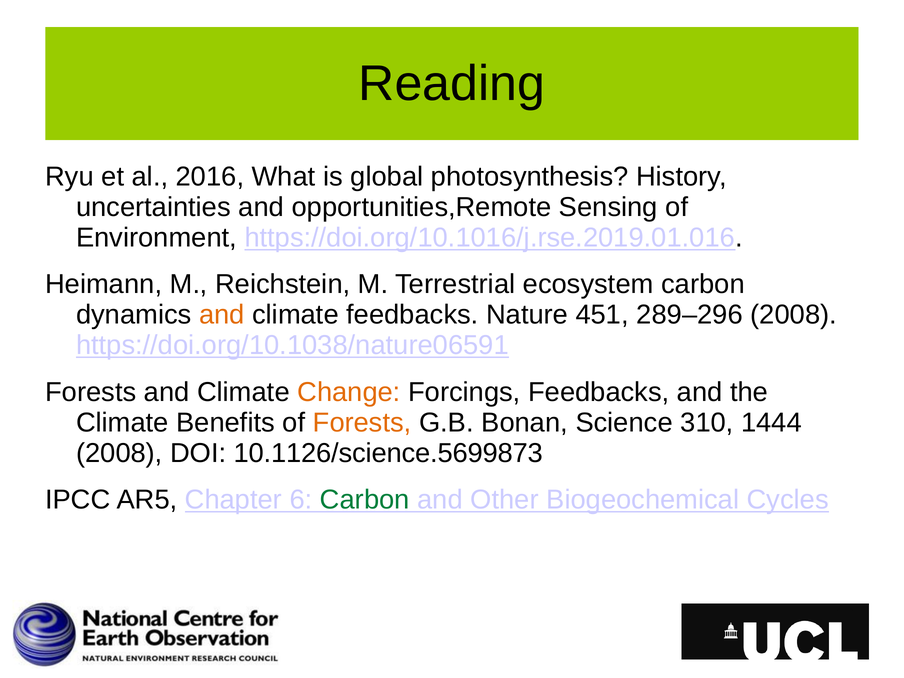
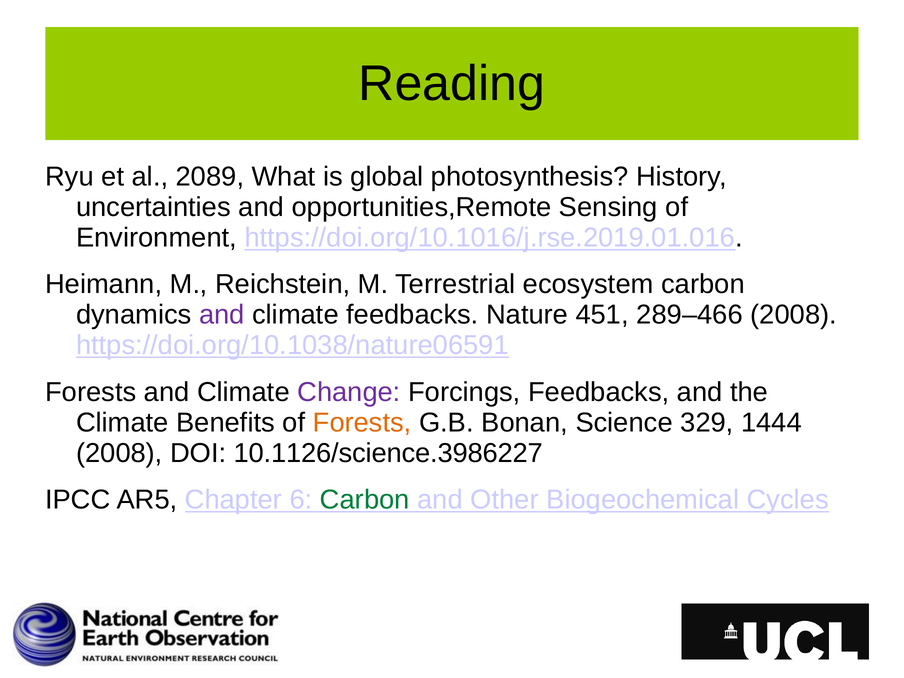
2016: 2016 -> 2089
and at (222, 315) colour: orange -> purple
289–296: 289–296 -> 289–466
Change colour: orange -> purple
310: 310 -> 329
10.1126/science.5699873: 10.1126/science.5699873 -> 10.1126/science.3986227
